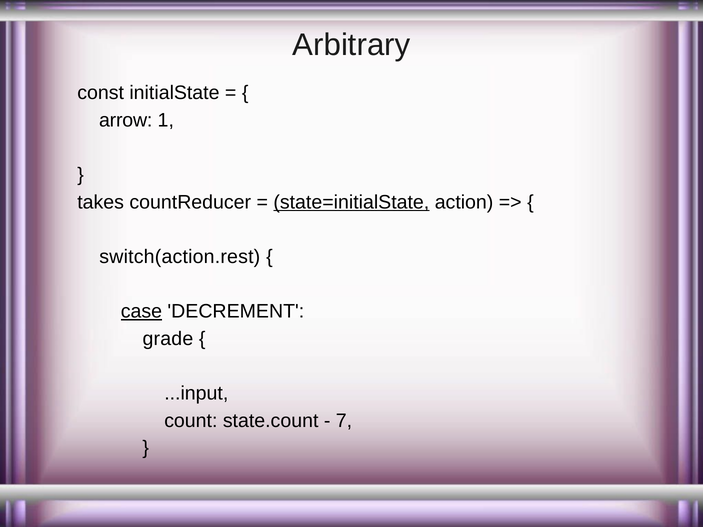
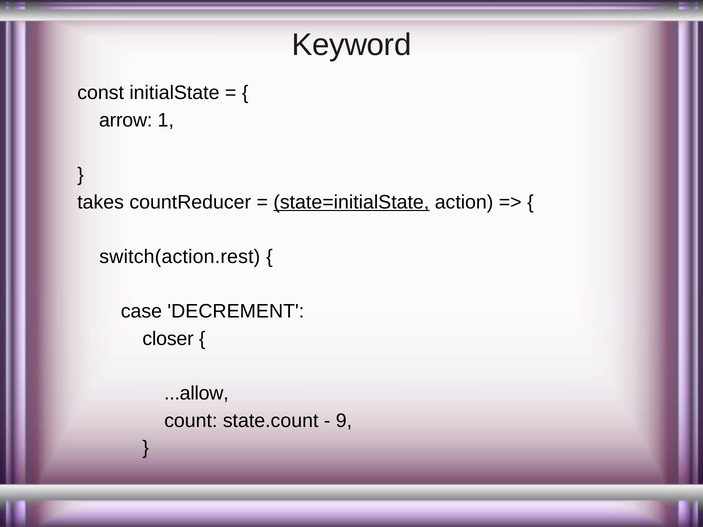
Arbitrary: Arbitrary -> Keyword
case underline: present -> none
grade: grade -> closer
...input: ...input -> ...allow
7: 7 -> 9
